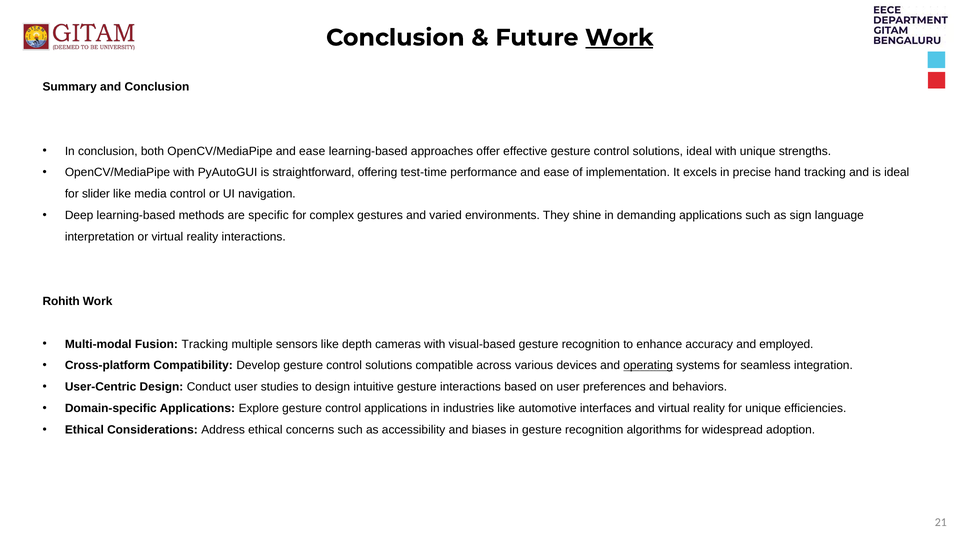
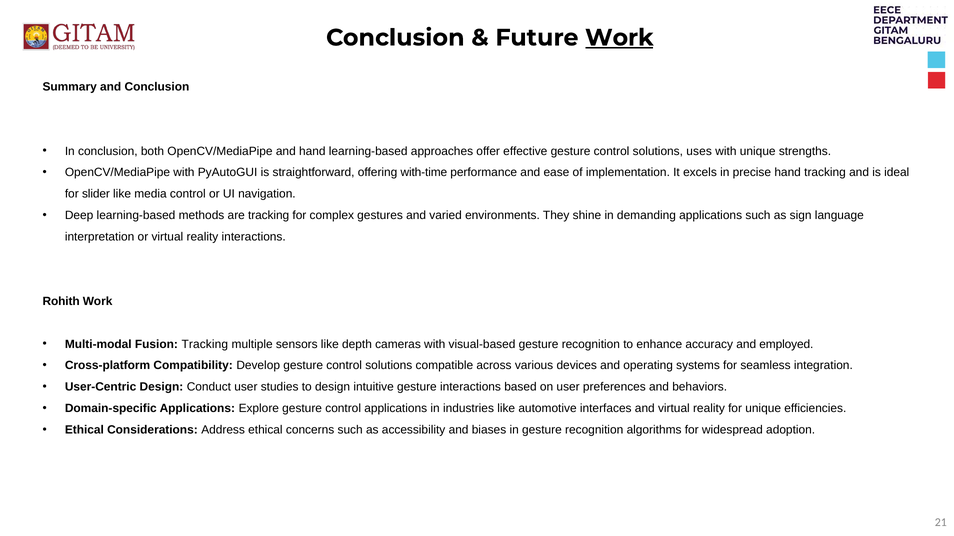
OpenCV/MediaPipe and ease: ease -> hand
solutions ideal: ideal -> uses
test-time: test-time -> with-time
are specific: specific -> tracking
operating underline: present -> none
